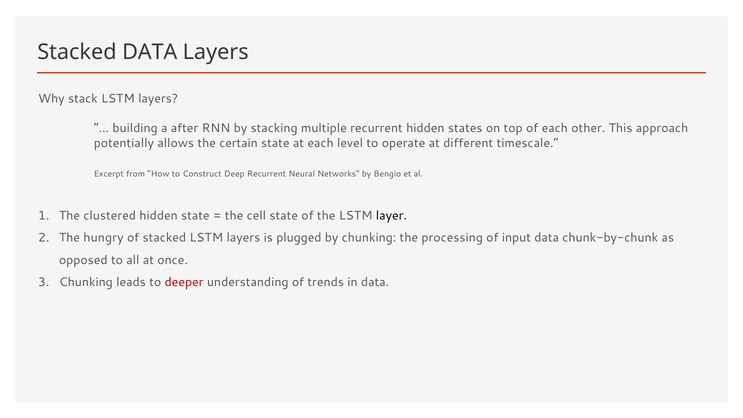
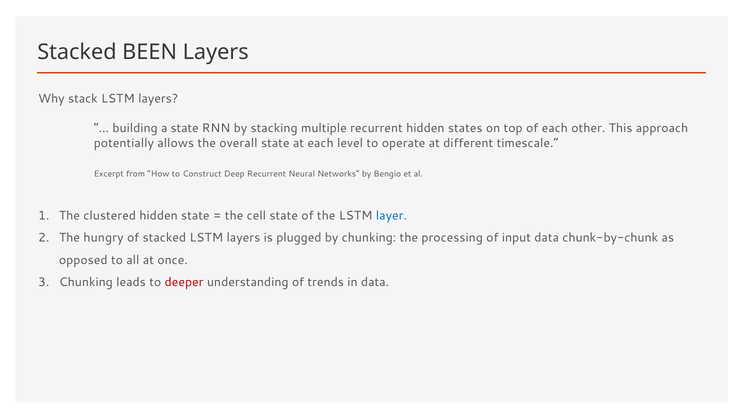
Stacked DATA: DATA -> BEEN
a after: after -> state
certain: certain -> overall
layer colour: black -> blue
